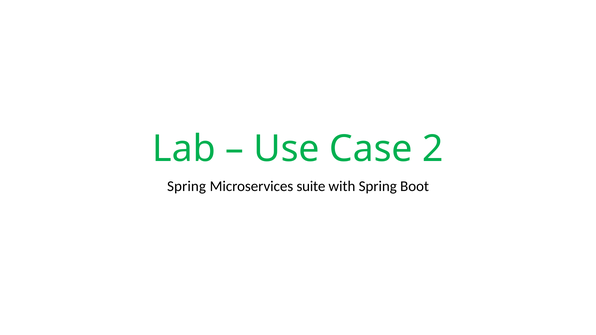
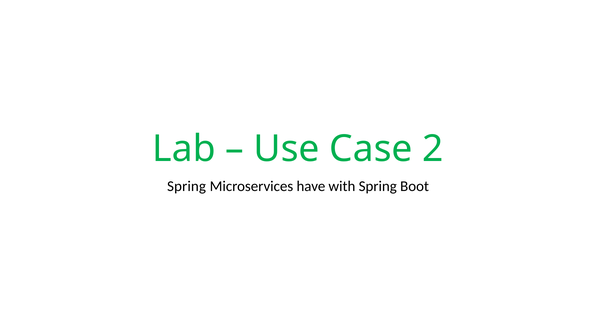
suite: suite -> have
